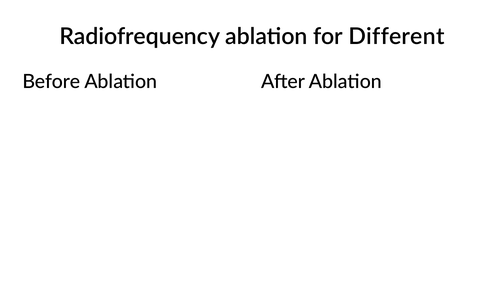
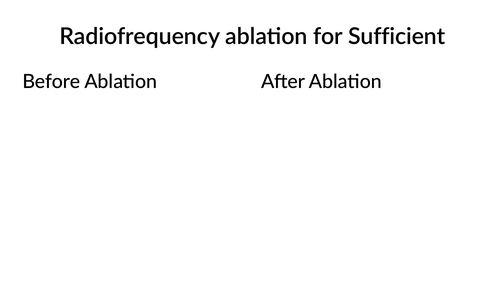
Different: Different -> Sufficient
